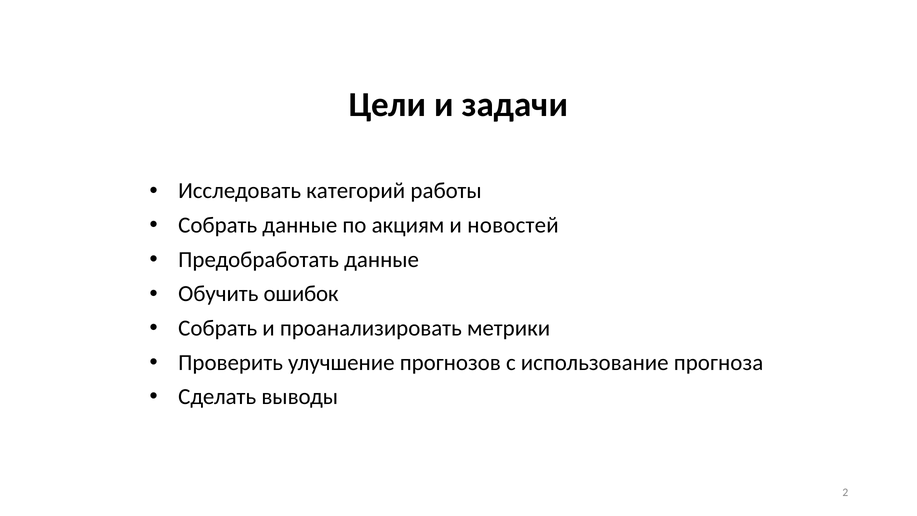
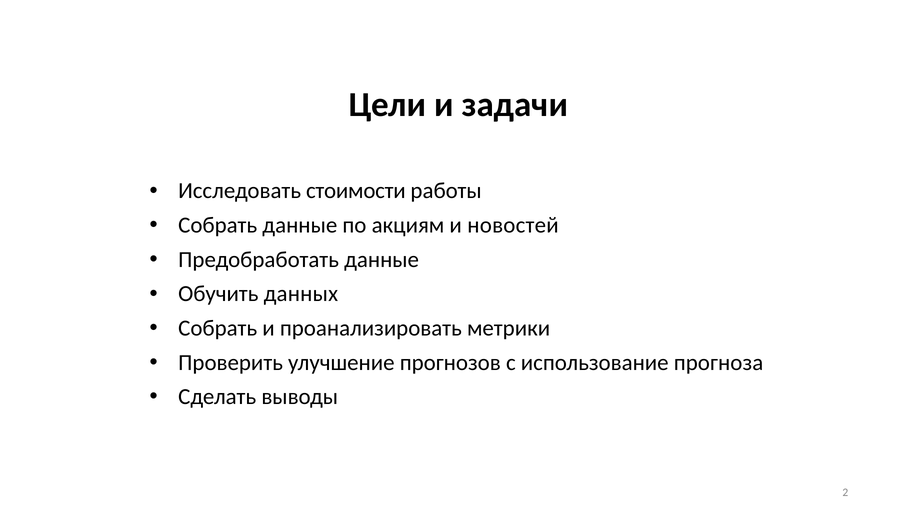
категорий: категорий -> стоимости
ошибок: ошибок -> данных
